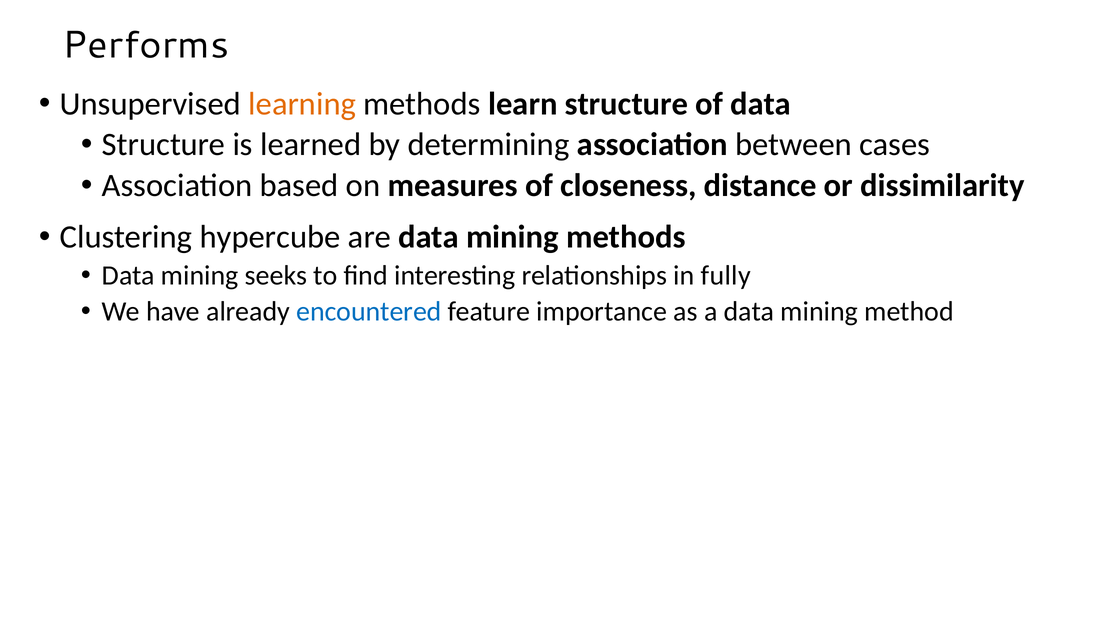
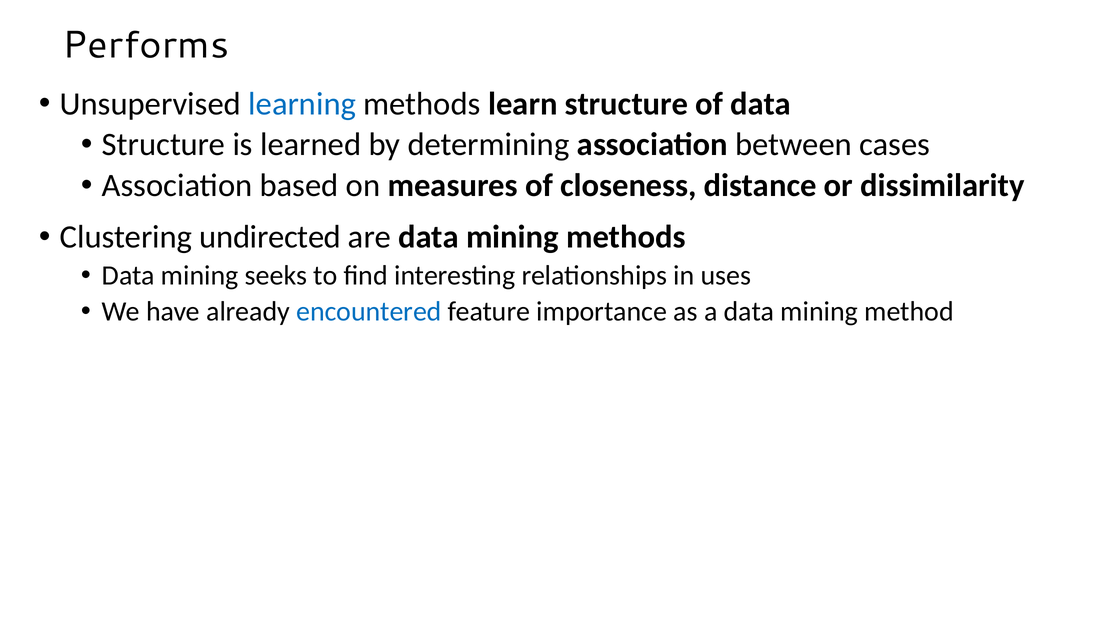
learning colour: orange -> blue
hypercube: hypercube -> undirected
fully: fully -> uses
